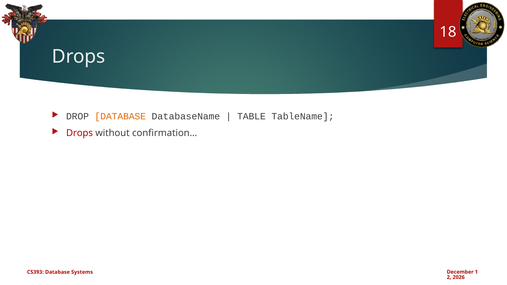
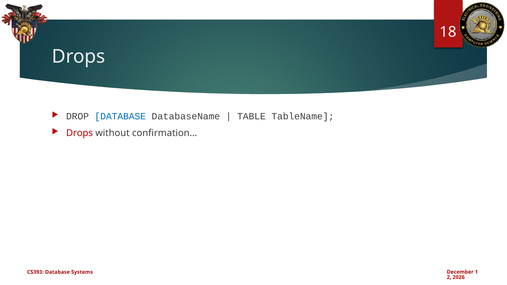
DATABASE at (120, 117) colour: orange -> blue
